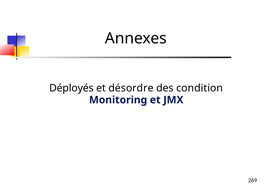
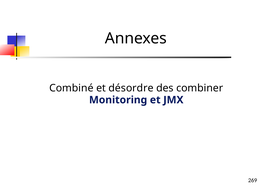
Déployés: Déployés -> Combiné
condition: condition -> combiner
